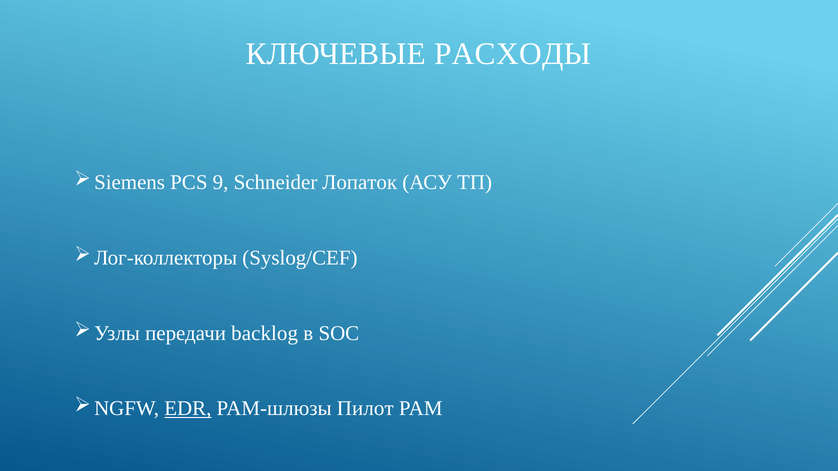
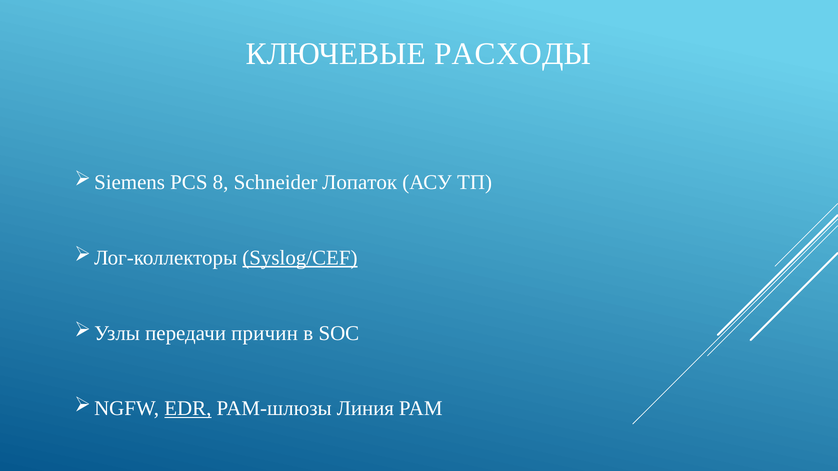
9: 9 -> 8
Syslog/CEF underline: none -> present
backlog: backlog -> причин
Пилот: Пилот -> Линия
